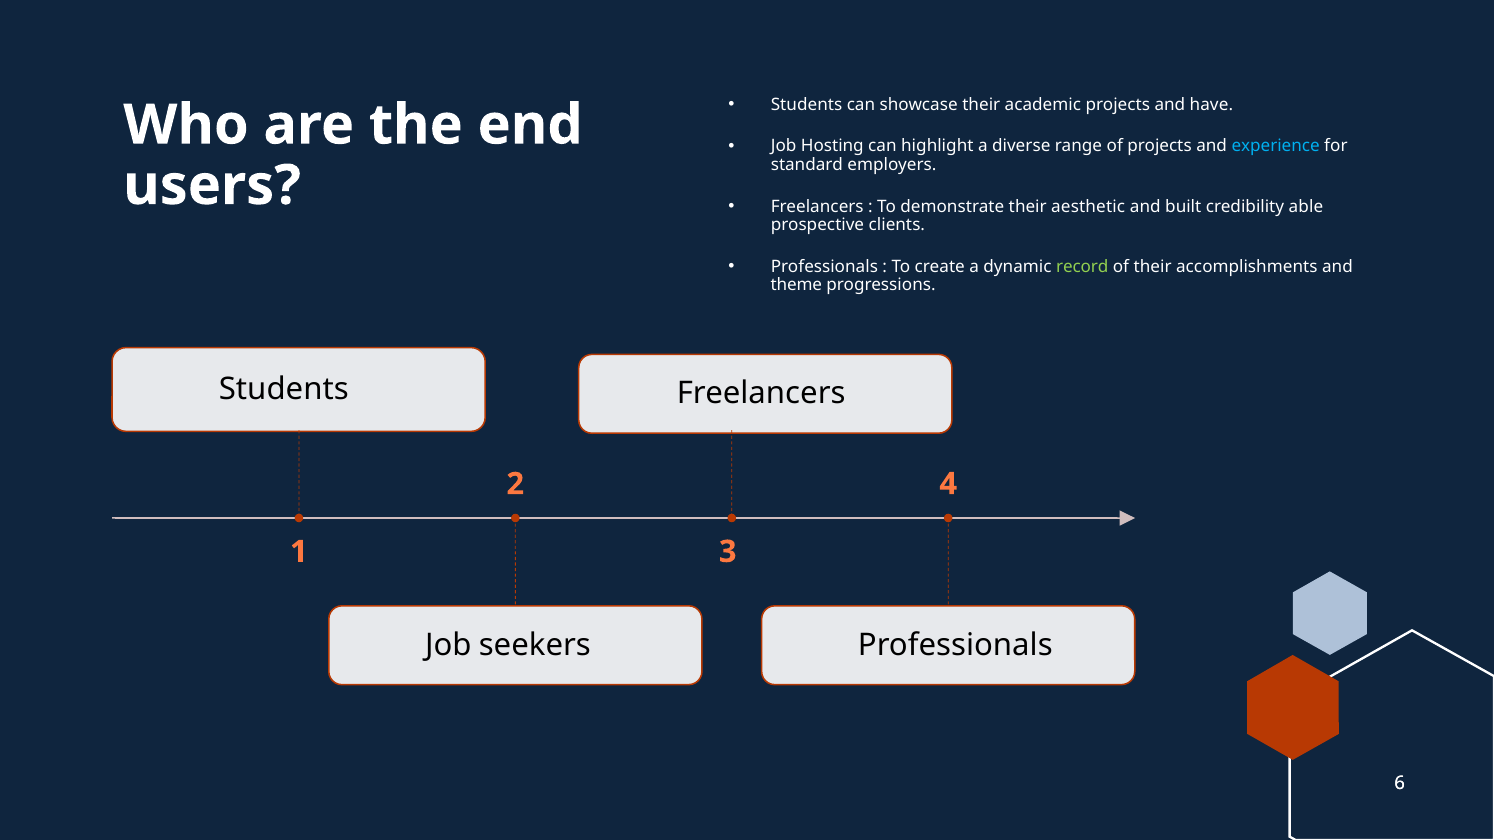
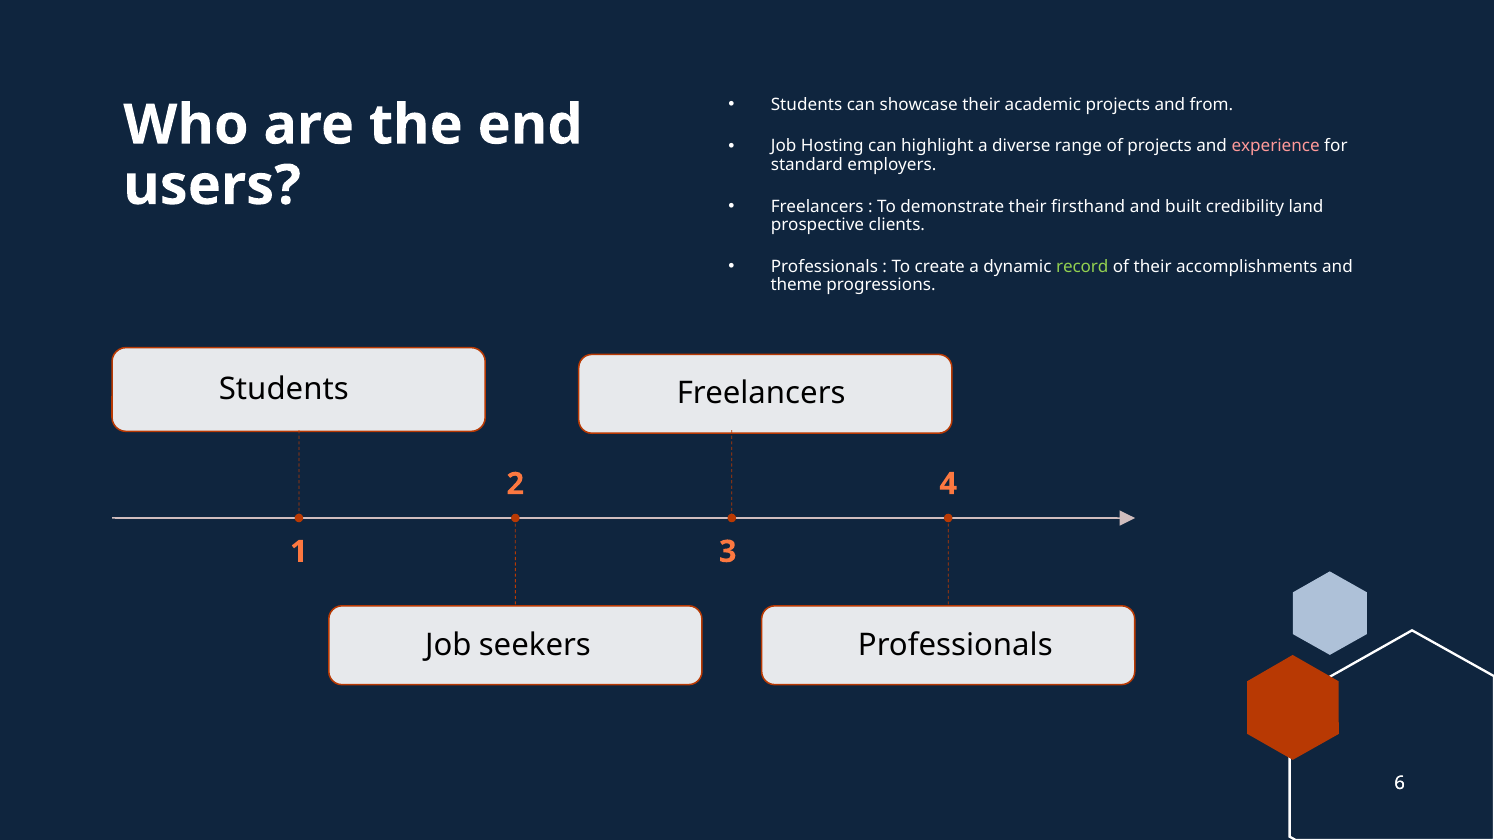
have: have -> from
experience colour: light blue -> pink
aesthetic: aesthetic -> firsthand
able: able -> land
